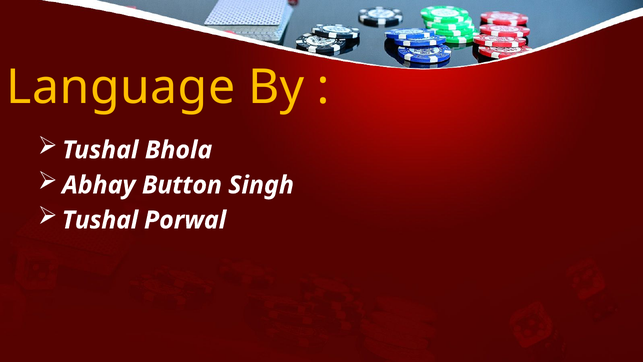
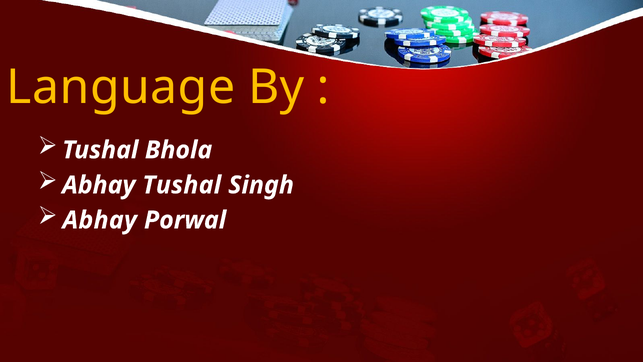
Abhay Button: Button -> Tushal
Tushal at (100, 220): Tushal -> Abhay
